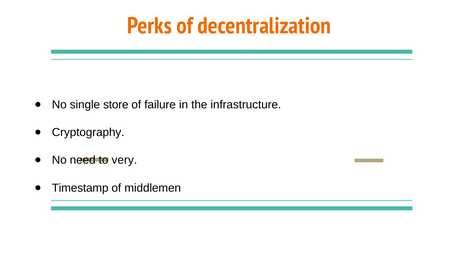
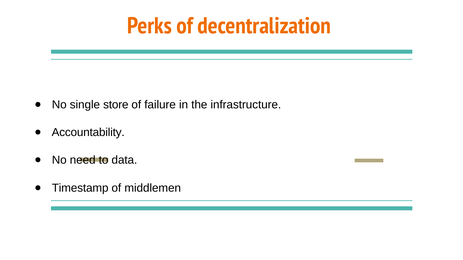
Cryptography: Cryptography -> Accountability
very: very -> data
